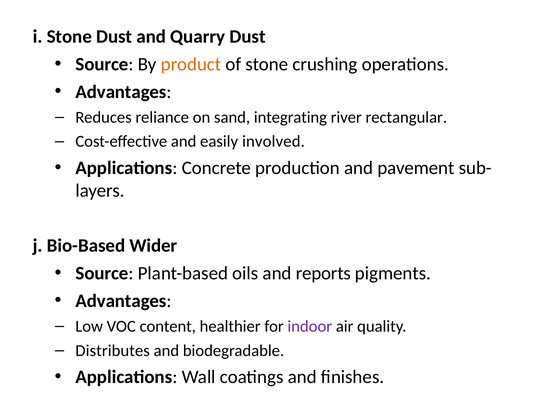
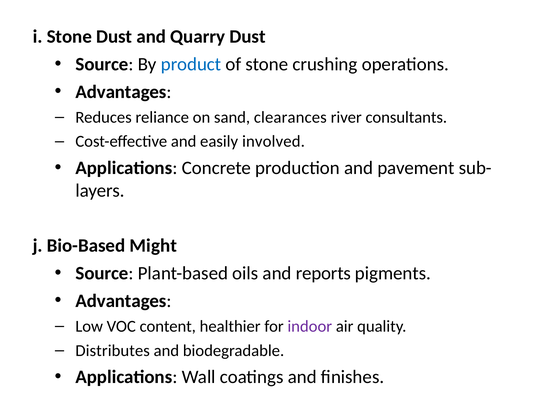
product colour: orange -> blue
integrating: integrating -> clearances
rectangular: rectangular -> consultants
Wider: Wider -> Might
